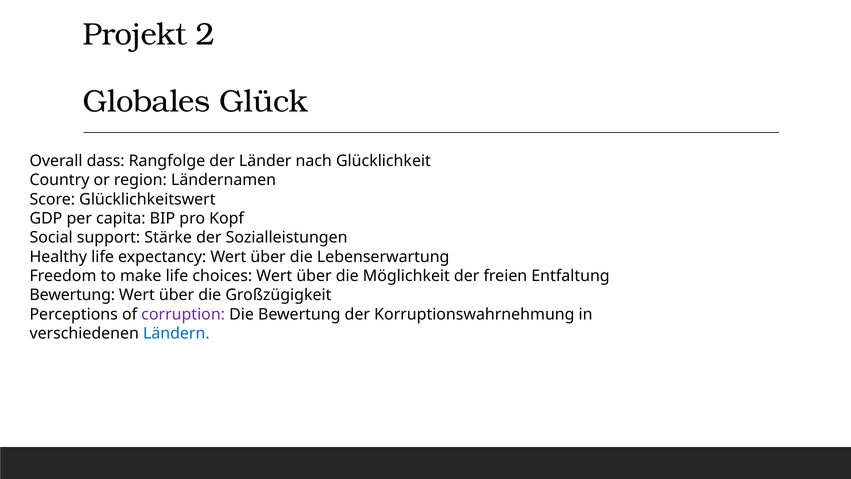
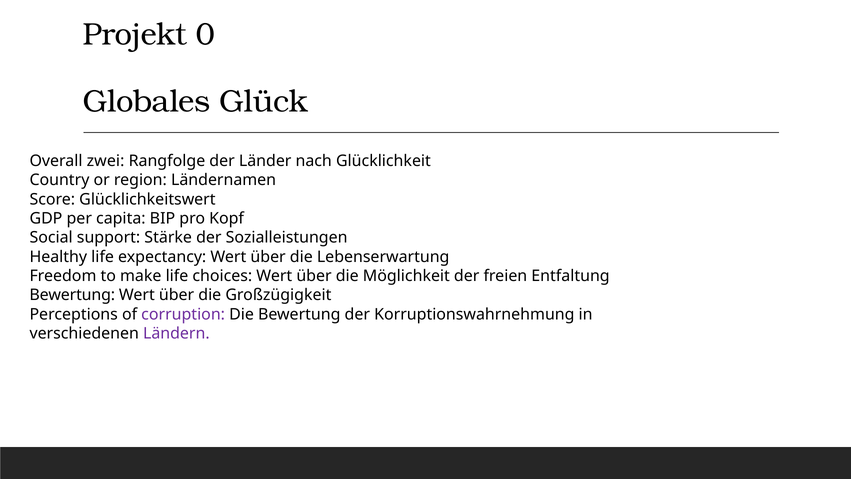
2: 2 -> 0
dass: dass -> zwei
Ländern colour: blue -> purple
